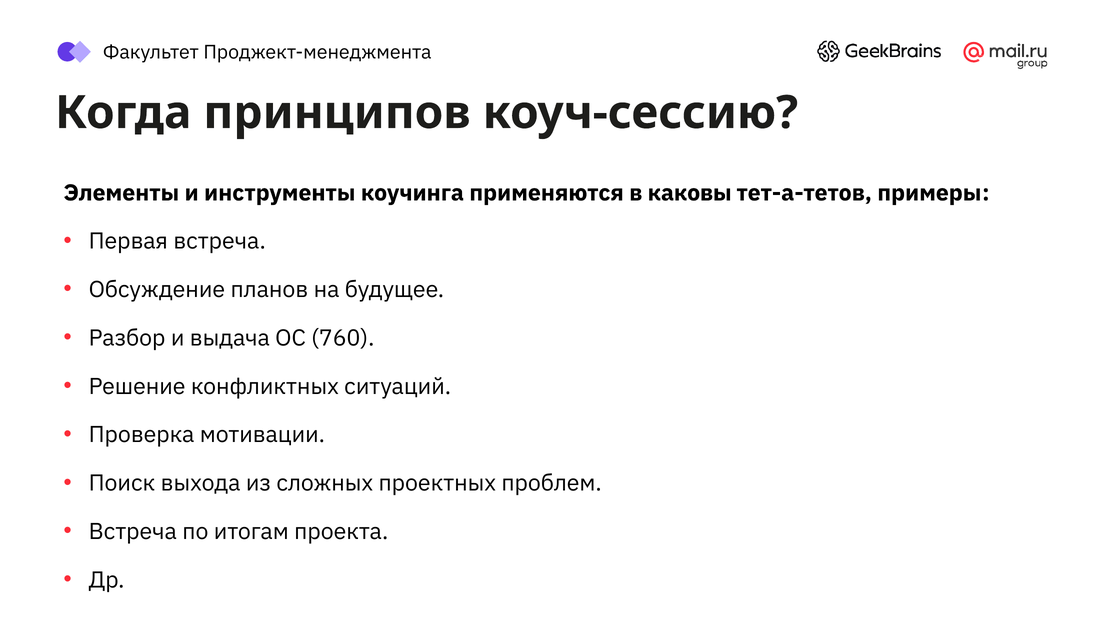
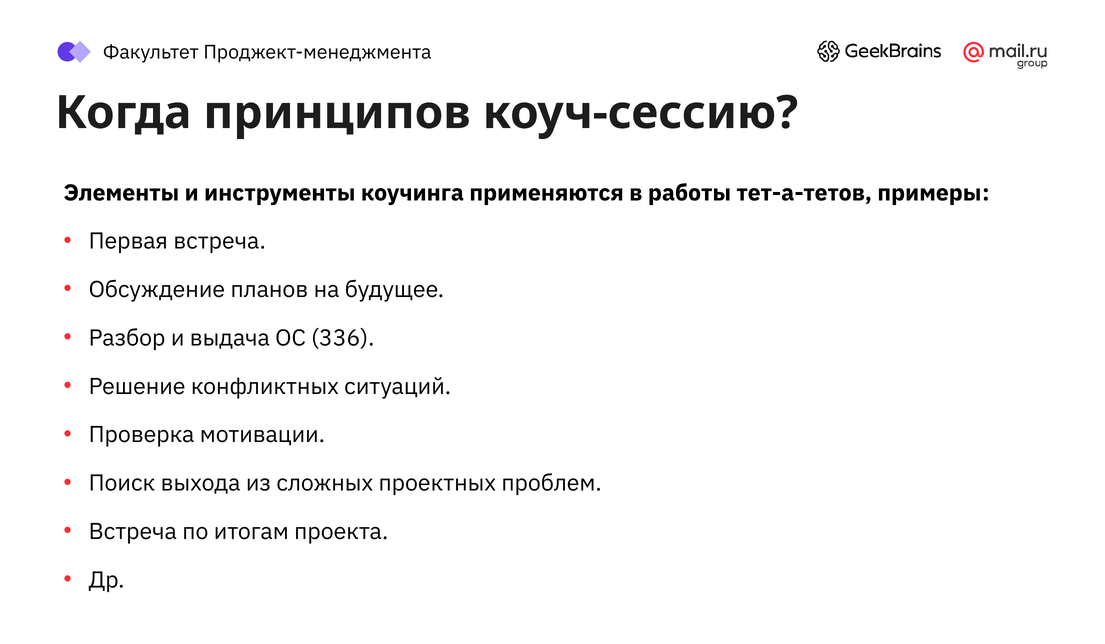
каковы: каковы -> работы
760: 760 -> 336
